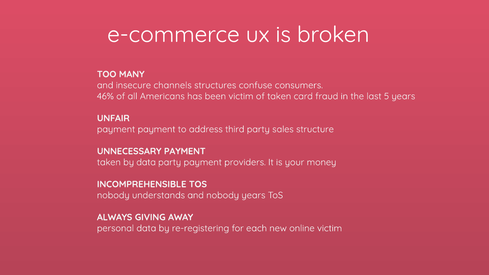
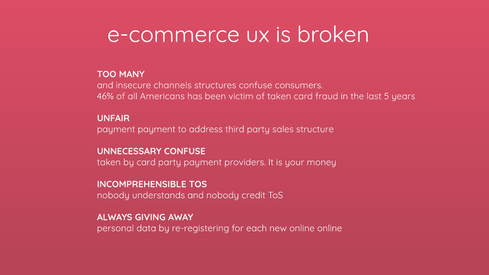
UNNECESSARY PAYMENT: PAYMENT -> CONFUSE
by data: data -> card
nobody years: years -> credit
online victim: victim -> online
